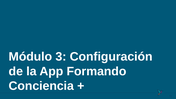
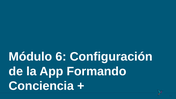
3: 3 -> 6
